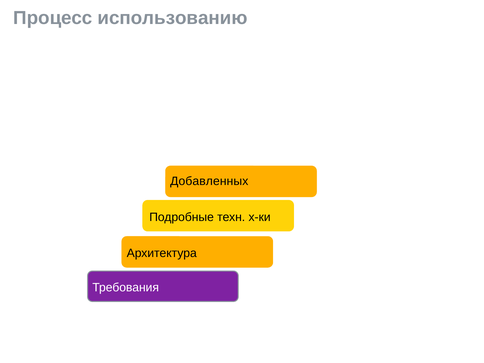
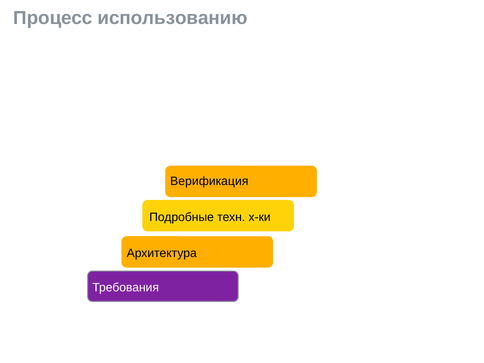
Добавленных: Добавленных -> Верификация
